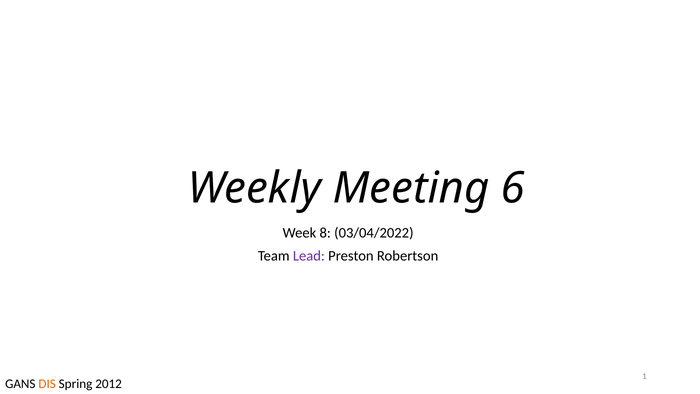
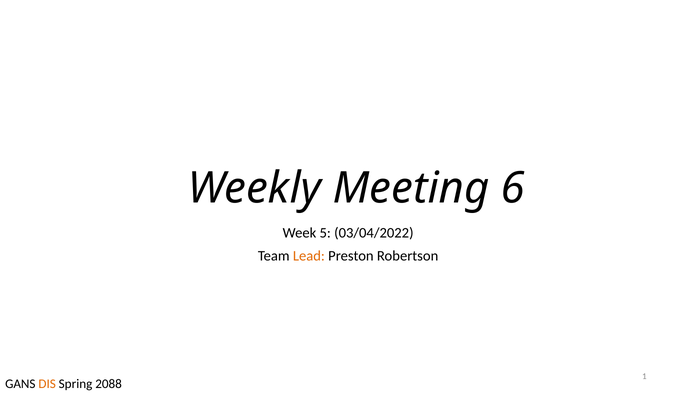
8: 8 -> 5
Lead colour: purple -> orange
2012: 2012 -> 2088
